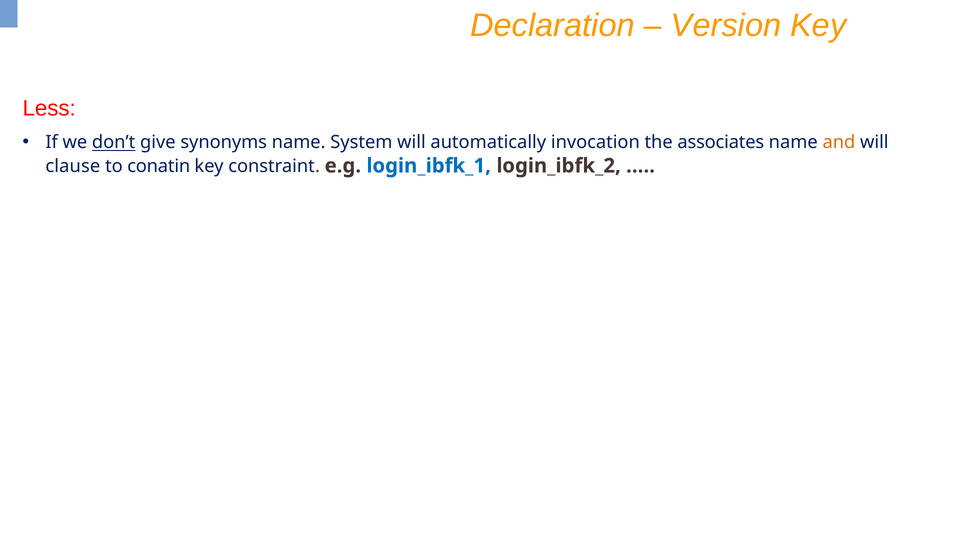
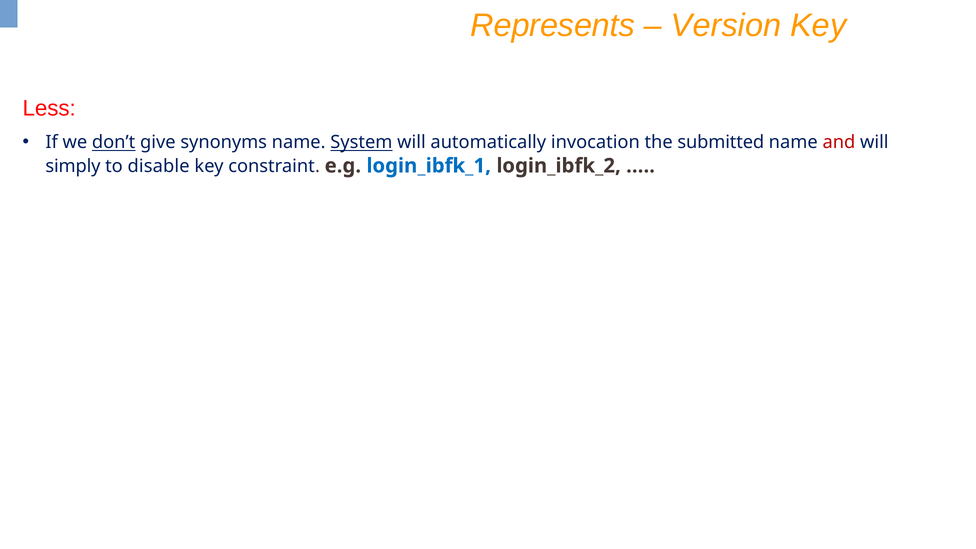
Declaration: Declaration -> Represents
System underline: none -> present
associates: associates -> submitted
and colour: orange -> red
clause: clause -> simply
conatin: conatin -> disable
